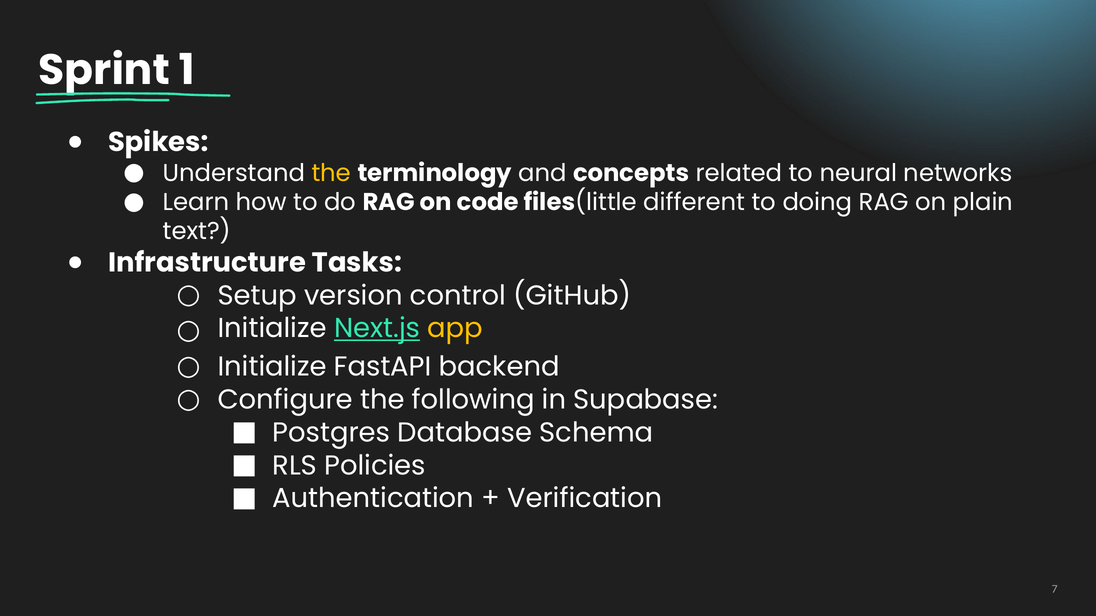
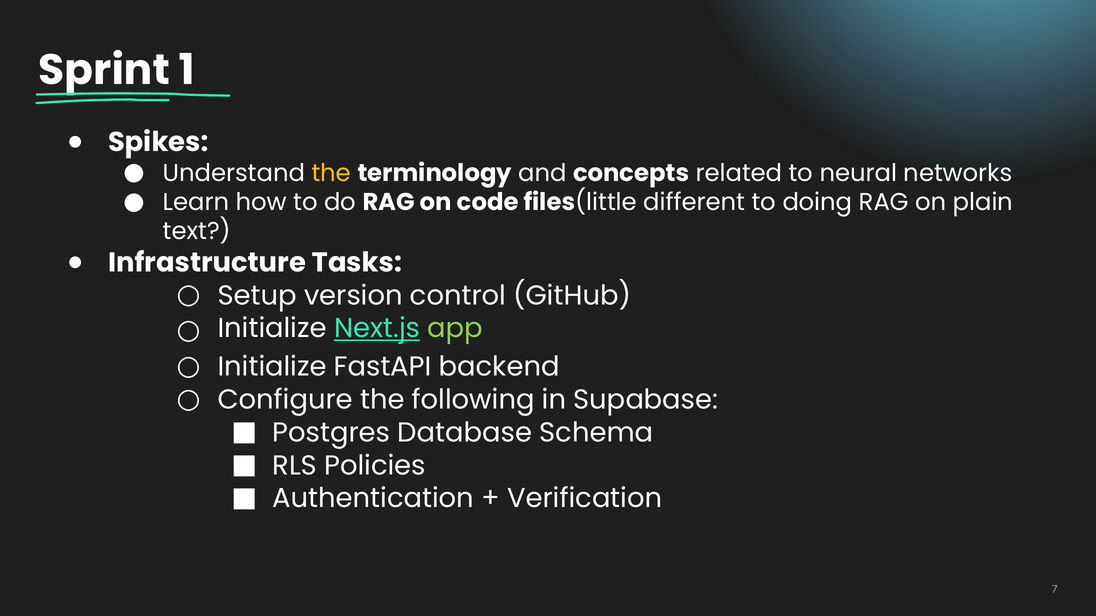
app colour: yellow -> light green
